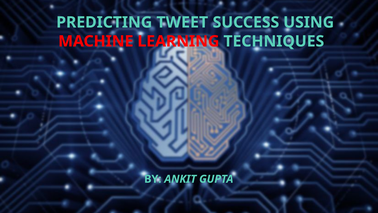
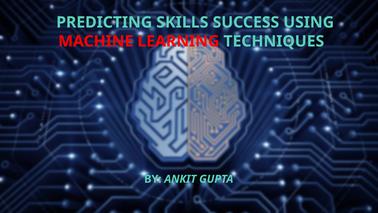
TWEET: TWEET -> SKILLS
